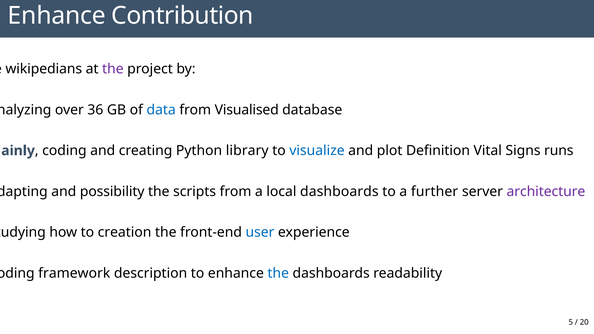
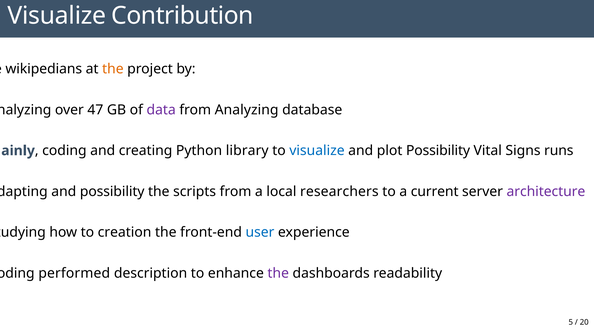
Enhance at (57, 16): Enhance -> Visualize
the at (113, 69) colour: purple -> orange
36: 36 -> 47
data colour: blue -> purple
from Visualised: Visualised -> Analyzing
plot Definition: Definition -> Possibility
local dashboards: dashboards -> researchers
further: further -> current
framework: framework -> performed
the at (278, 273) colour: blue -> purple
